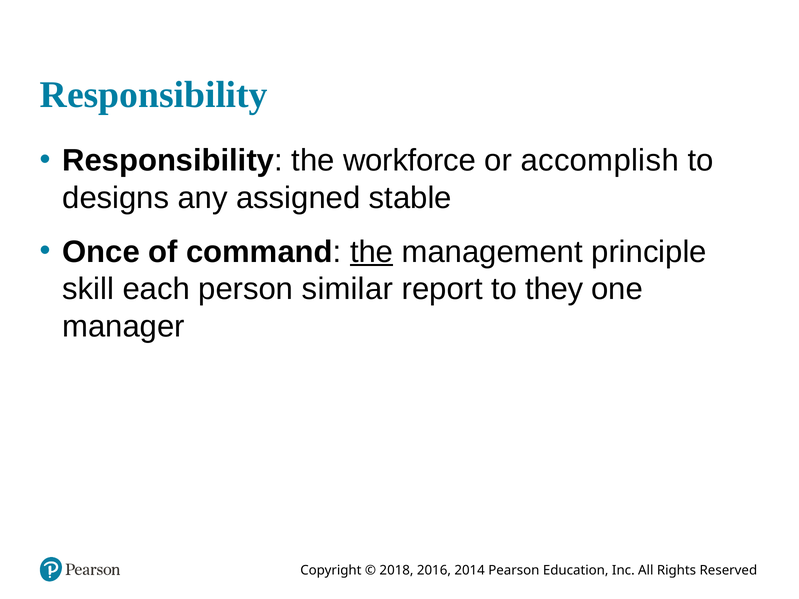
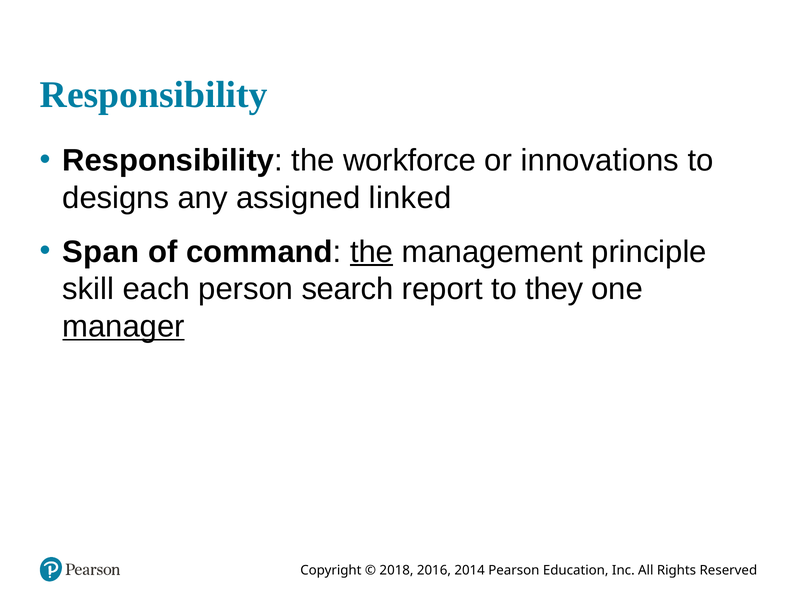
accomplish: accomplish -> innovations
stable: stable -> linked
Once: Once -> Span
similar: similar -> search
manager underline: none -> present
